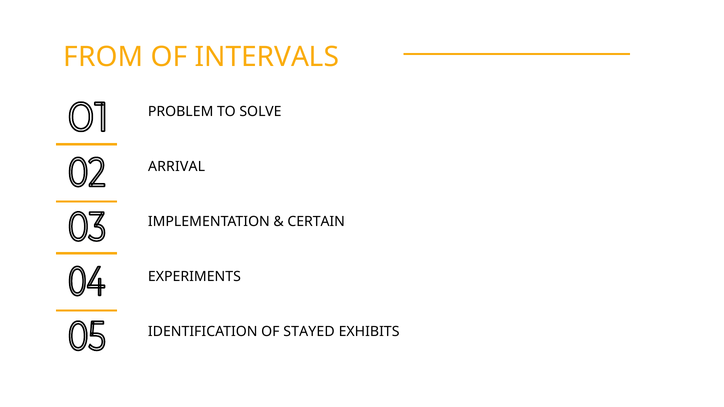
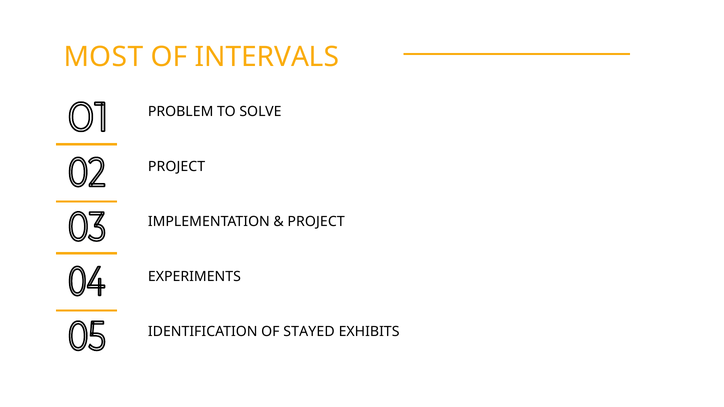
FROM: FROM -> MOST
ARRIVAL at (177, 167): ARRIVAL -> PROJECT
CERTAIN at (316, 222): CERTAIN -> PROJECT
